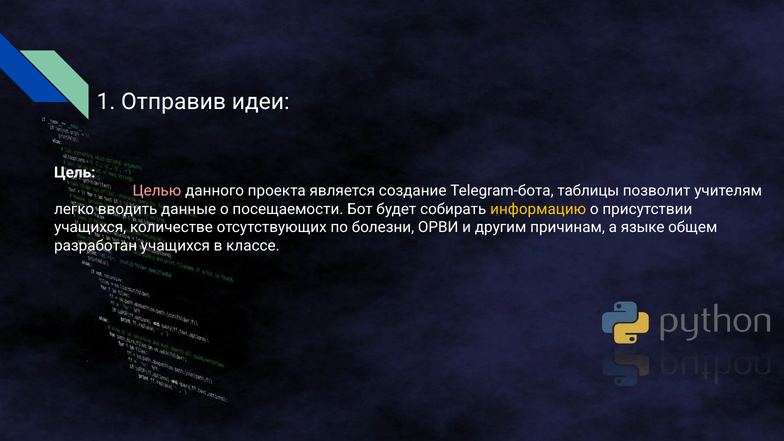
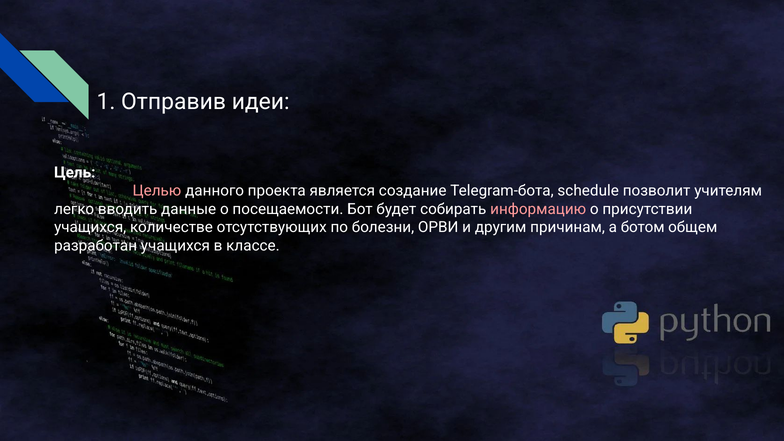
таблицы: таблицы -> schedule
информацию colour: yellow -> pink
языке: языке -> ботом
